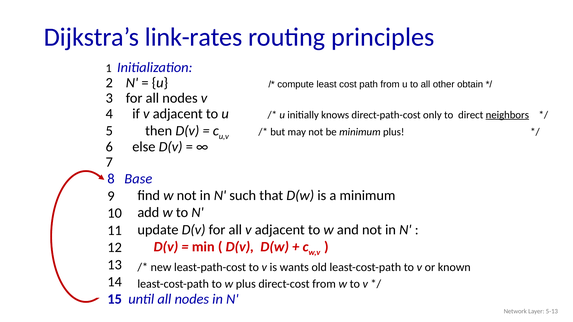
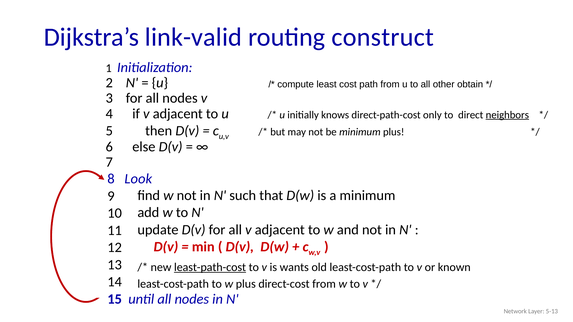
link-rates: link-rates -> link-valid
principles: principles -> construct
Base: Base -> Look
least-path-cost underline: none -> present
